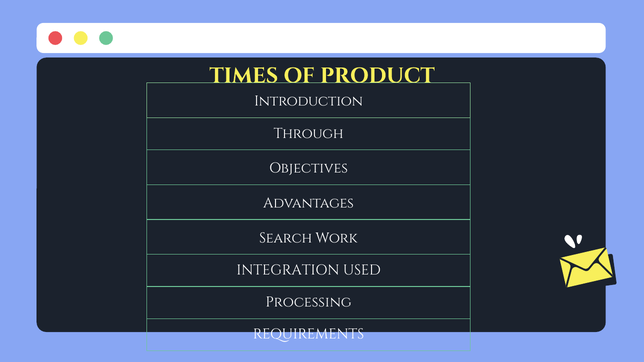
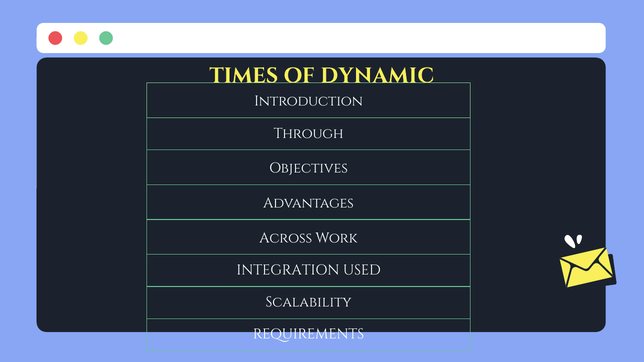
PRODUCT: PRODUCT -> DYNAMIC
Search: Search -> Across
Processing: Processing -> Scalability
